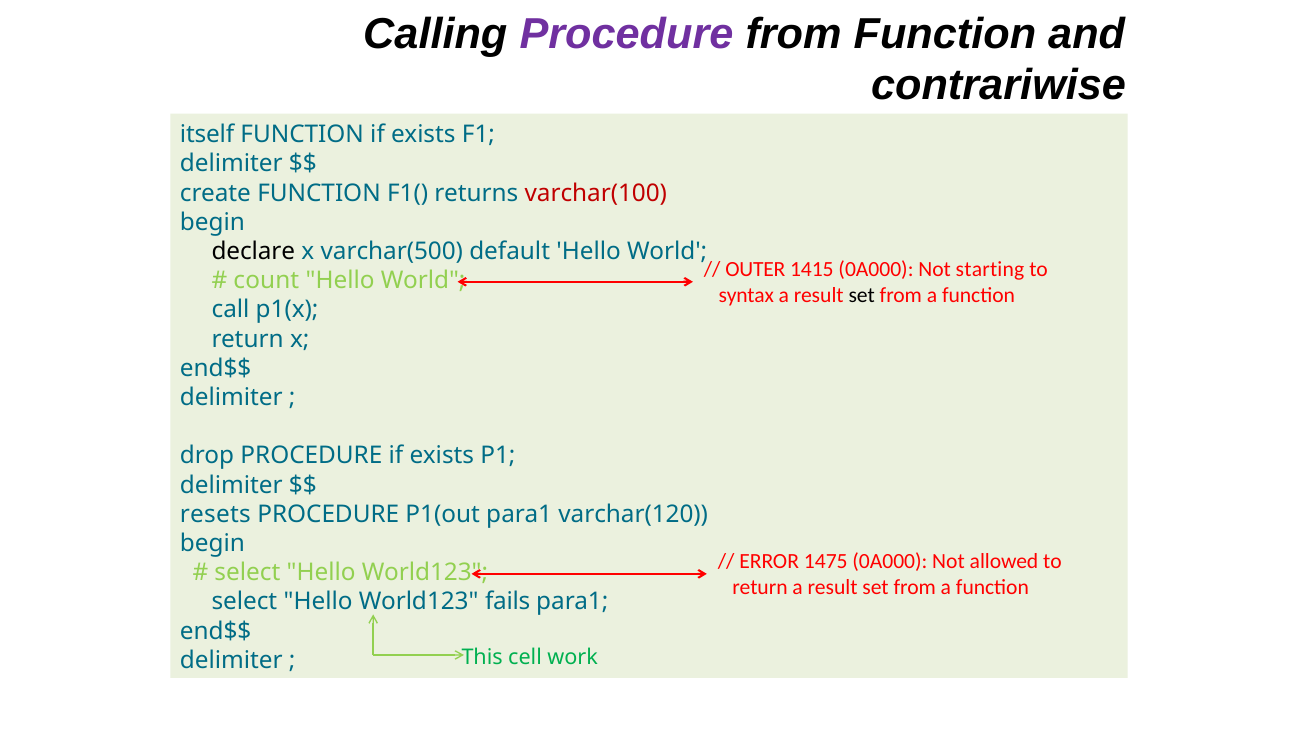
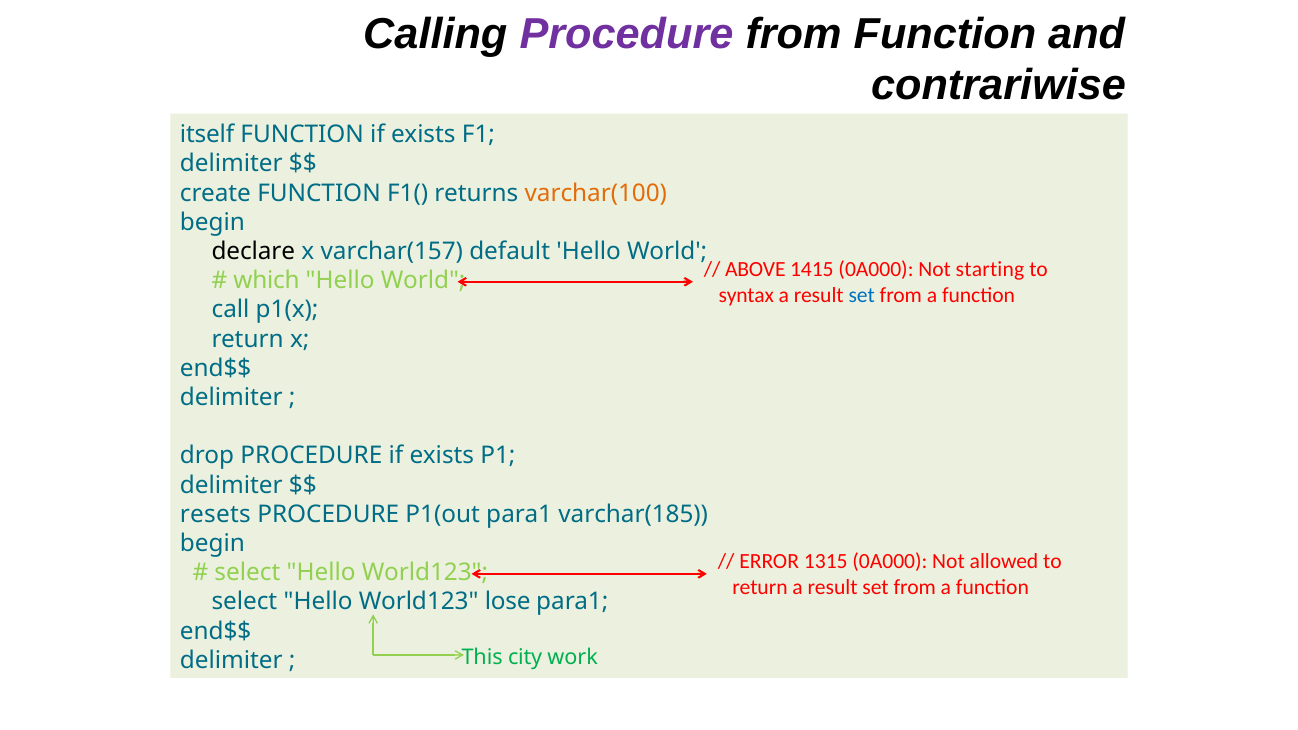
varchar(100 colour: red -> orange
varchar(500: varchar(500 -> varchar(157
OUTER: OUTER -> ABOVE
count: count -> which
set at (862, 296) colour: black -> blue
varchar(120: varchar(120 -> varchar(185
1475: 1475 -> 1315
fails: fails -> lose
cell: cell -> city
